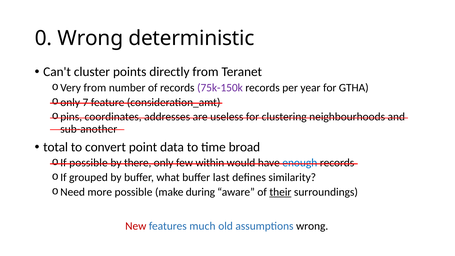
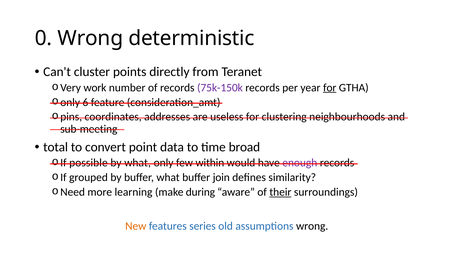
Very from: from -> work
for at (330, 88) underline: none -> present
7: 7 -> 6
sub-another: sub-another -> sub-meeting
by there: there -> what
enough colour: blue -> purple
last: last -> join
more possible: possible -> learning
New colour: red -> orange
much: much -> series
